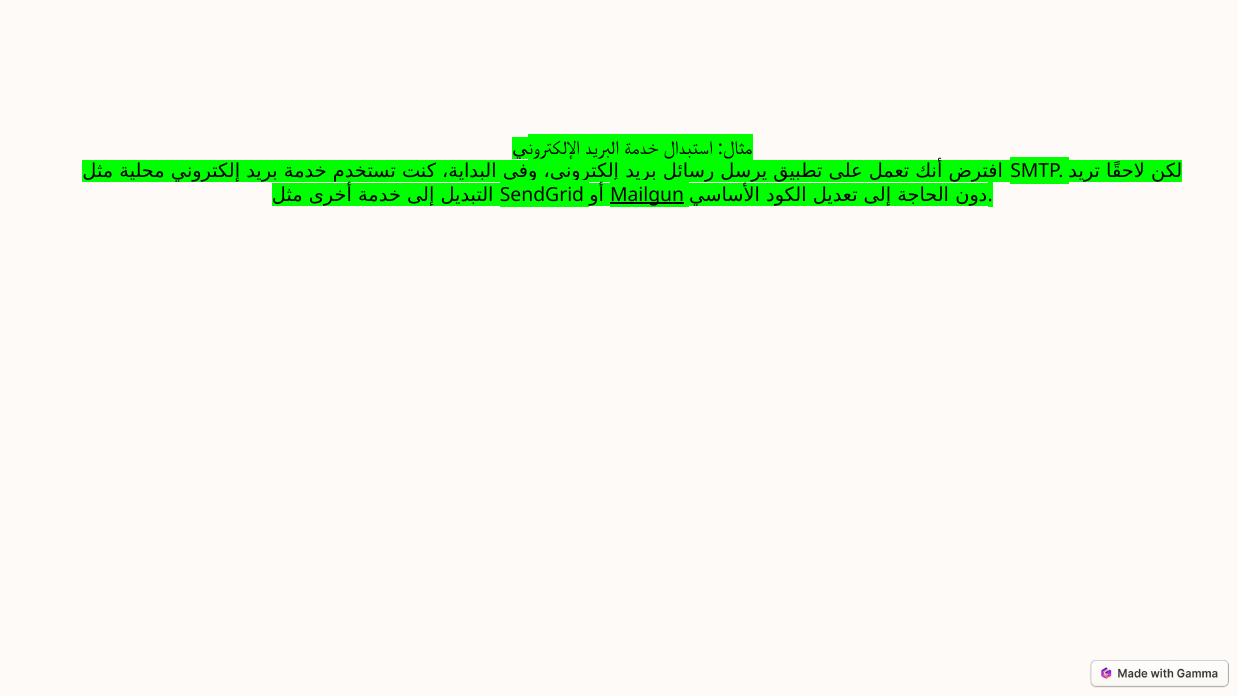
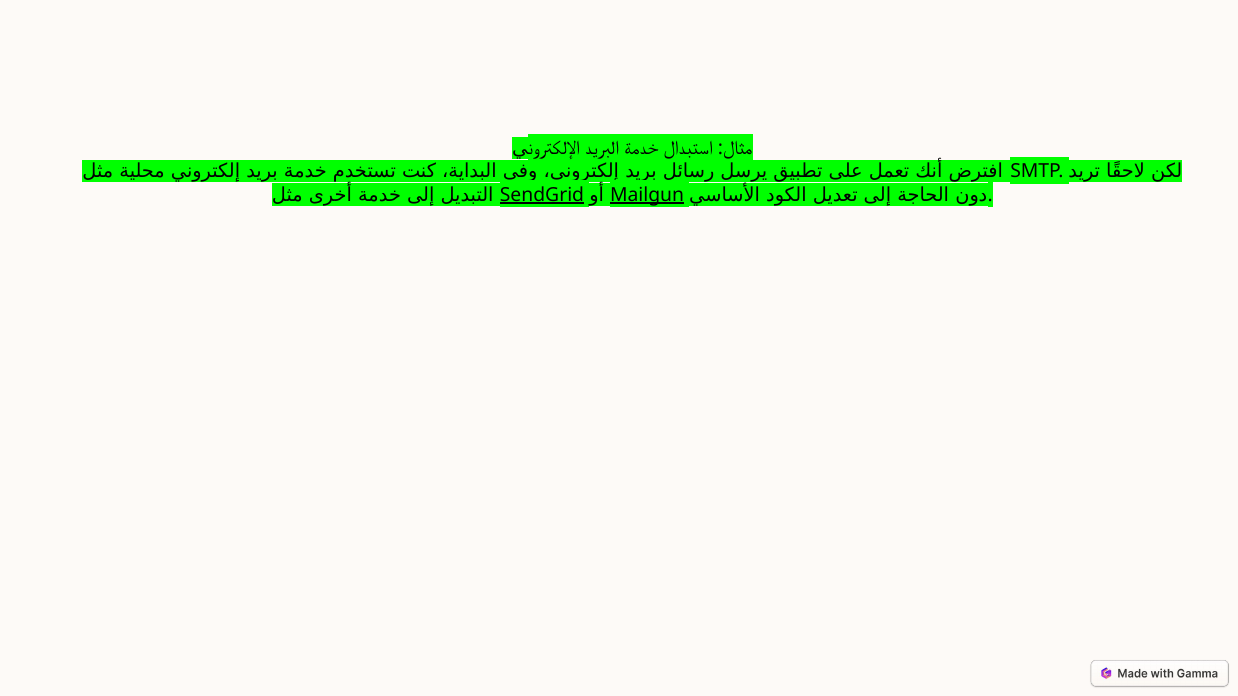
SendGrid underline: none -> present
